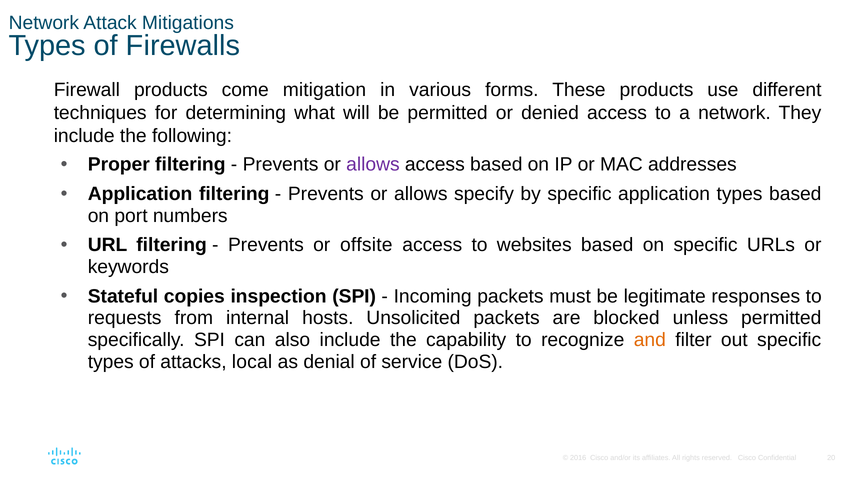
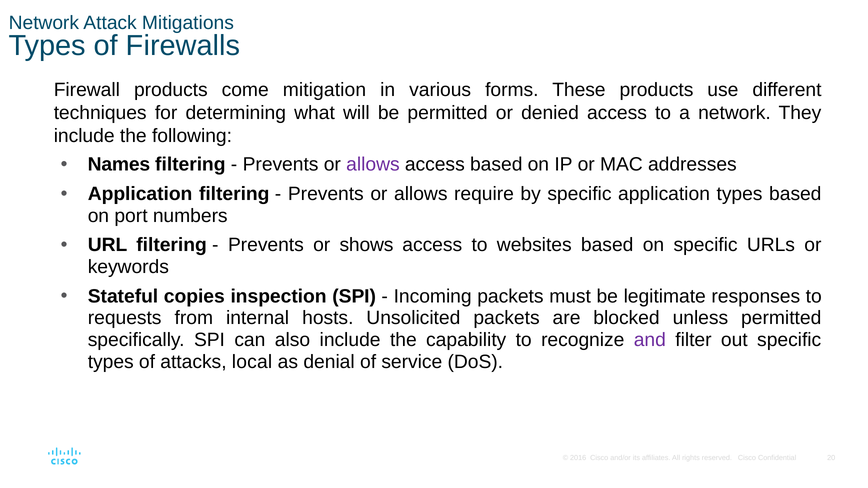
Proper: Proper -> Names
specify: specify -> require
offsite: offsite -> shows
and colour: orange -> purple
